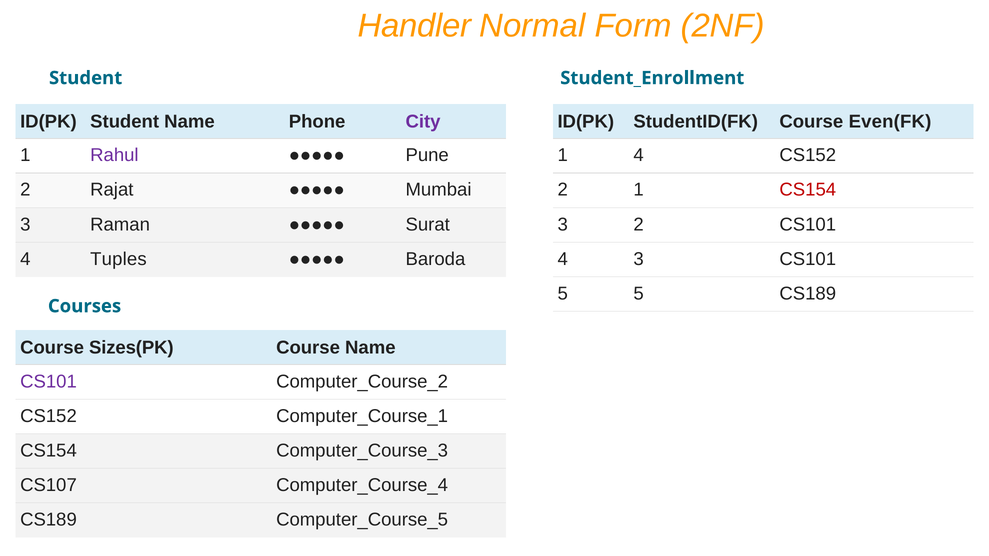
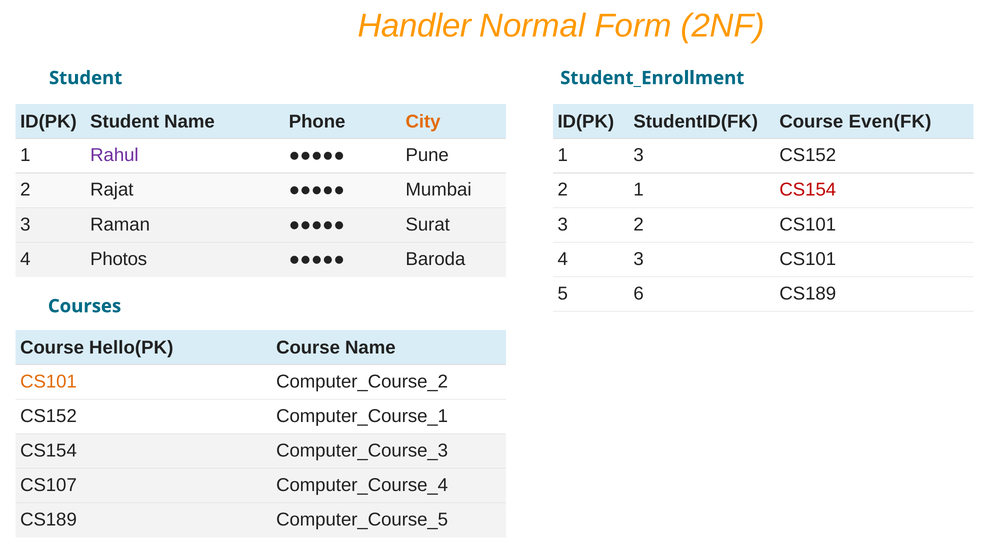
City colour: purple -> orange
1 4: 4 -> 3
Tuples: Tuples -> Photos
5 5: 5 -> 6
Sizes(PK: Sizes(PK -> Hello(PK
CS101 at (48, 382) colour: purple -> orange
